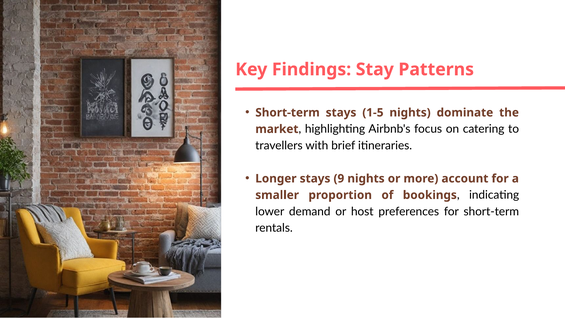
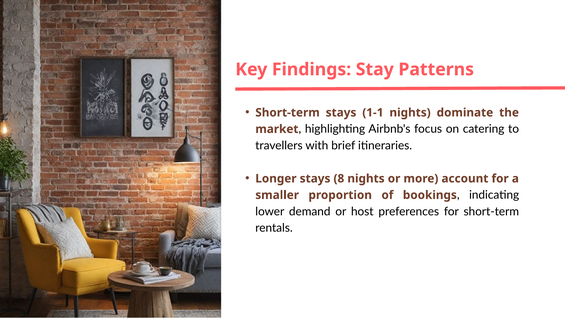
1-5: 1-5 -> 1-1
9: 9 -> 8
